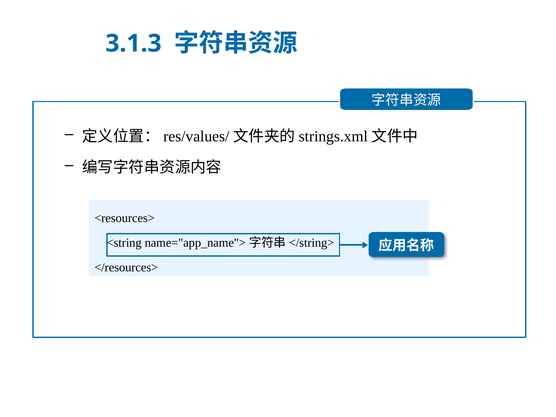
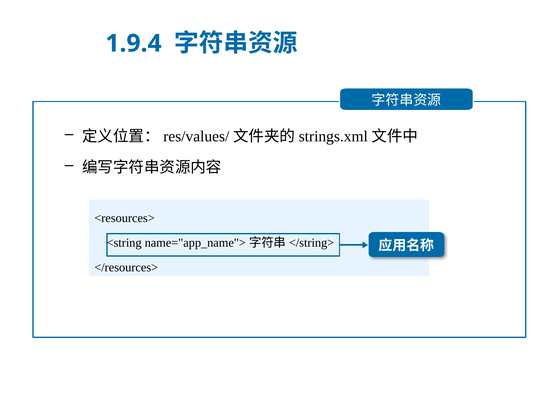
3.1.3: 3.1.3 -> 1.9.4
